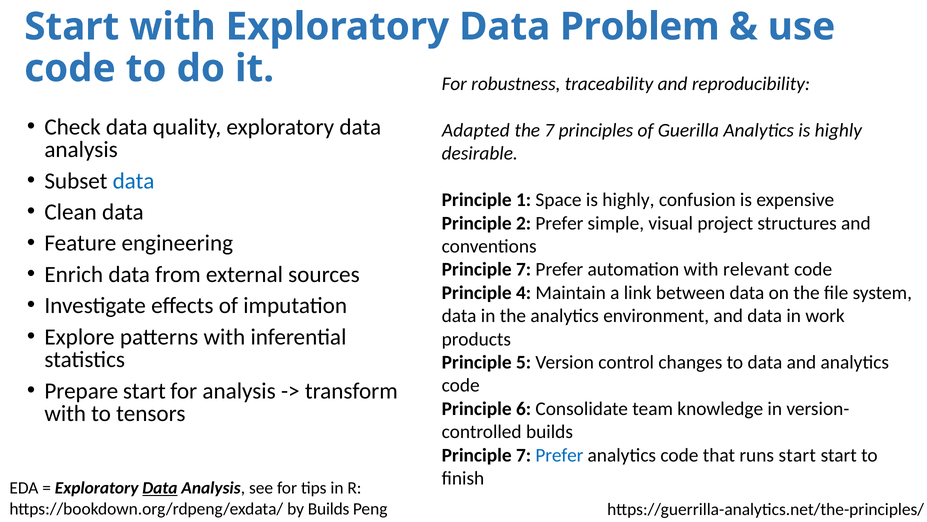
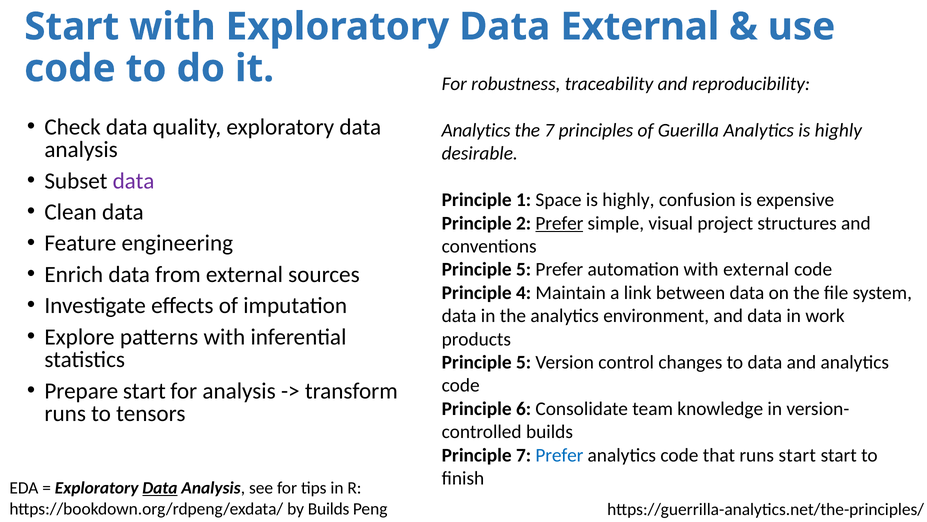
Data Problem: Problem -> External
Adapted at (476, 130): Adapted -> Analytics
data at (134, 181) colour: blue -> purple
Prefer at (559, 223) underline: none -> present
7 at (524, 269): 7 -> 5
with relevant: relevant -> external
with at (65, 413): with -> runs
